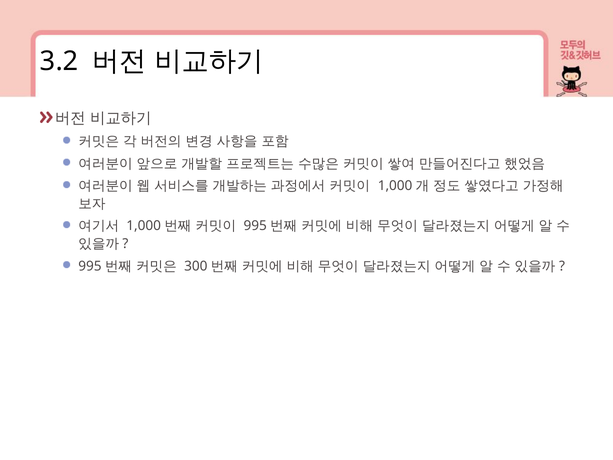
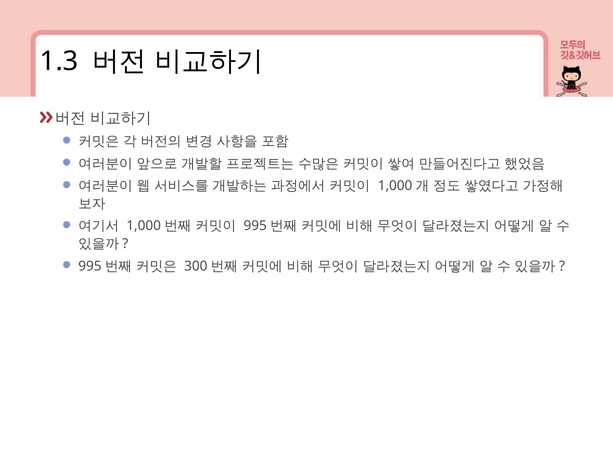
3.2: 3.2 -> 1.3
